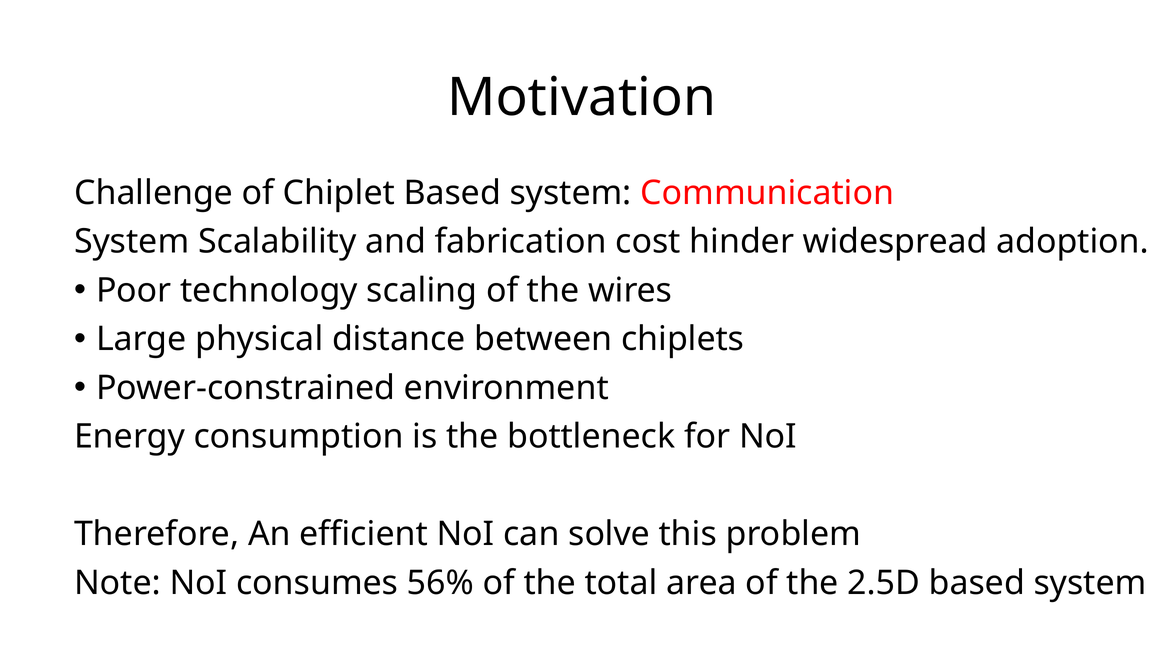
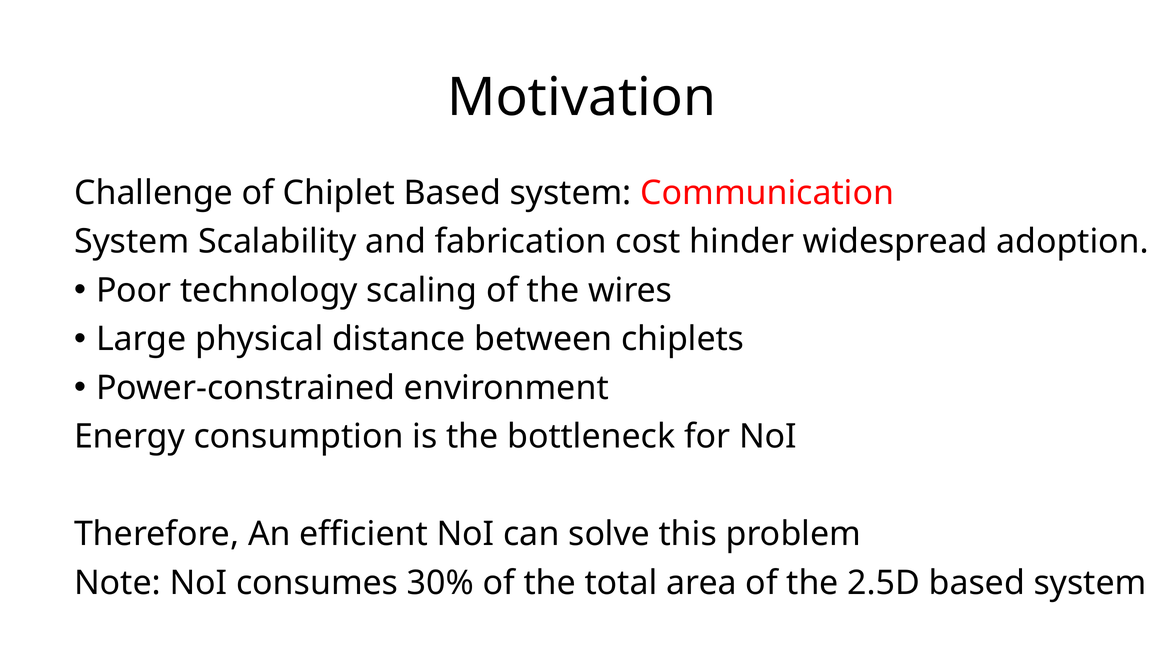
56%: 56% -> 30%
